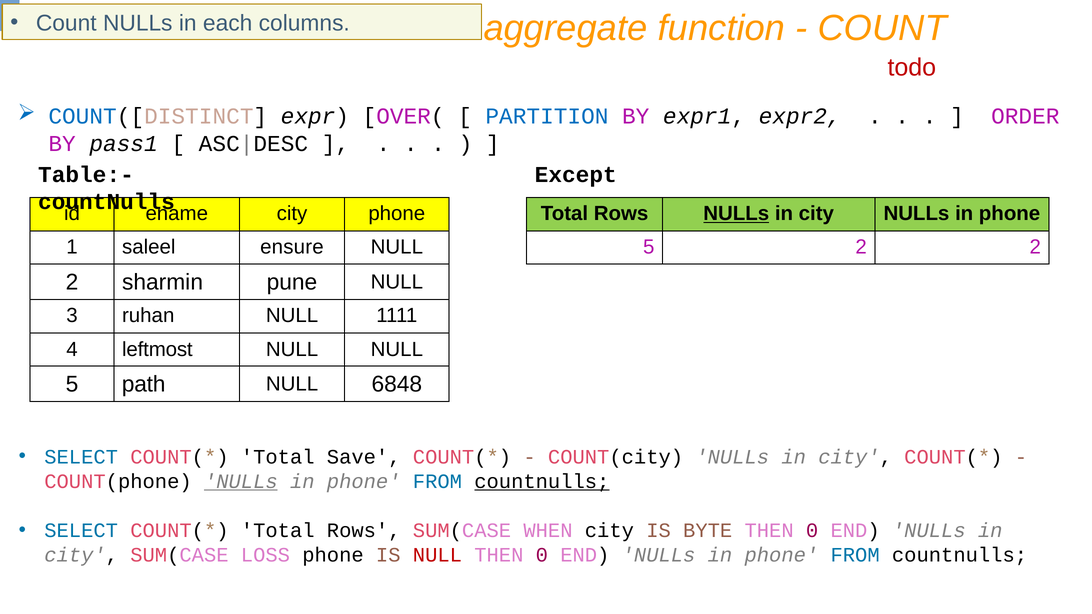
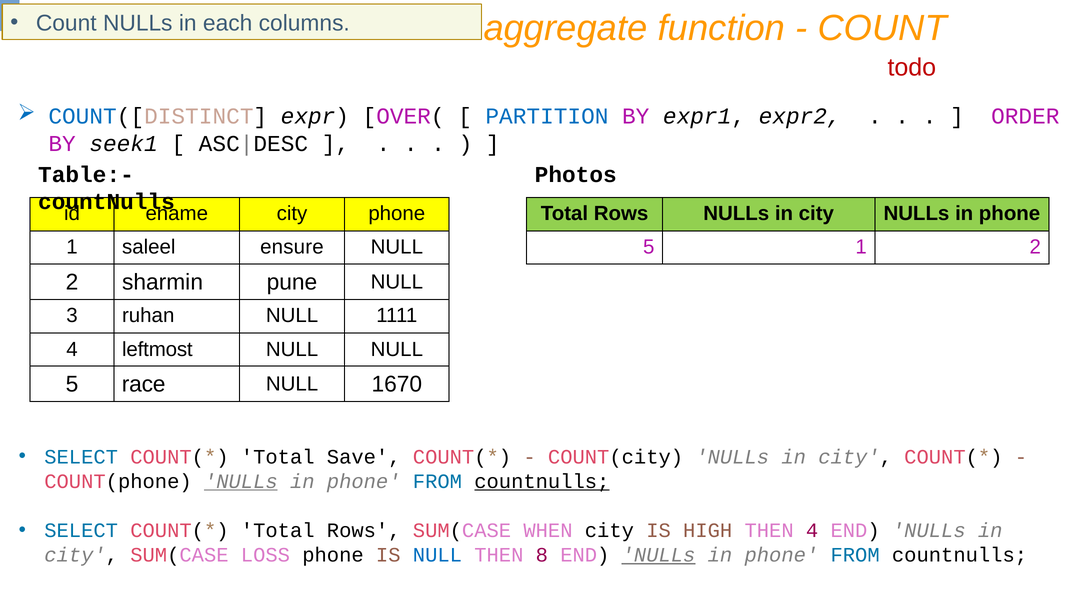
pass1: pass1 -> seek1
Except: Except -> Photos
NULLs at (736, 214) underline: present -> none
5 2: 2 -> 1
path: path -> race
6848: 6848 -> 1670
BYTE: BYTE -> HIGH
0 at (812, 531): 0 -> 4
NULL at (437, 555) colour: red -> blue
0 at (542, 555): 0 -> 8
NULLs at (659, 555) underline: none -> present
